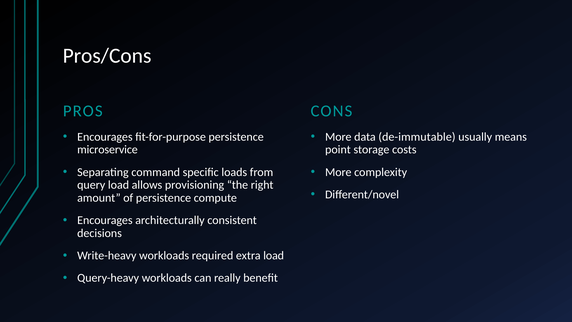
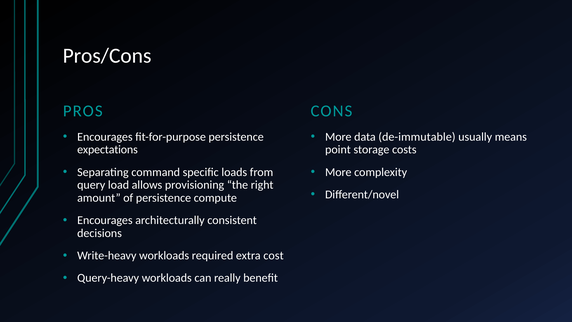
microservice: microservice -> expectations
extra load: load -> cost
